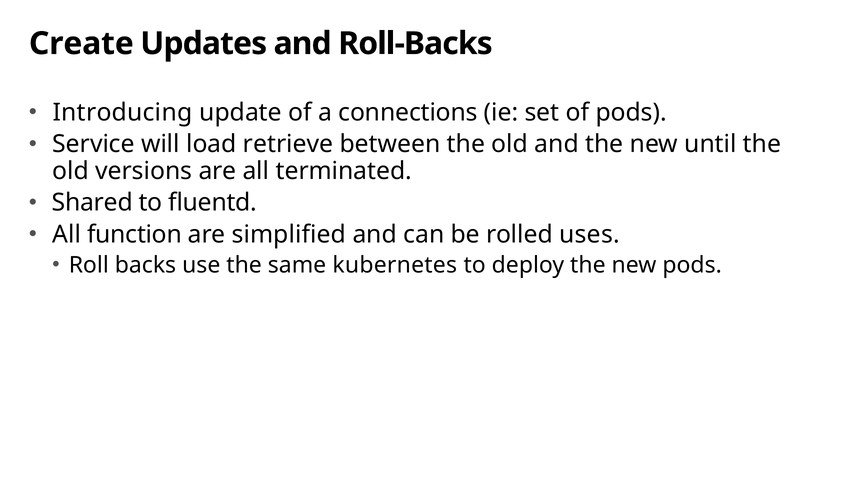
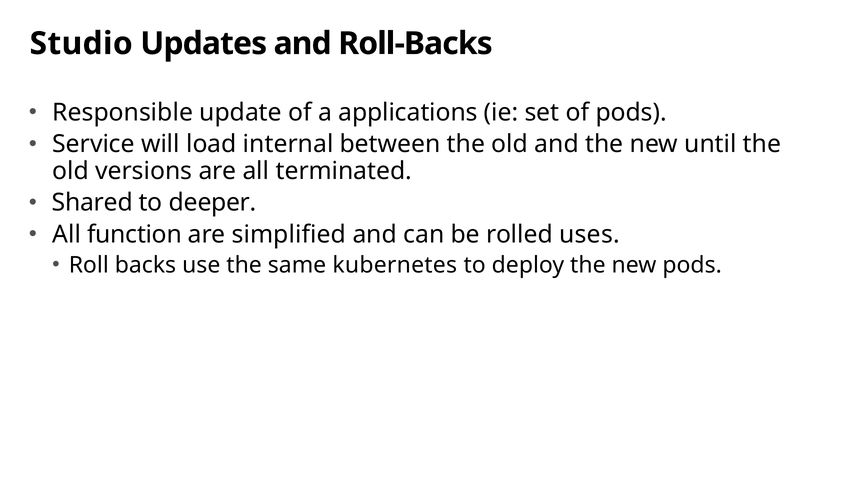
Create: Create -> Studio
Introducing: Introducing -> Responsible
connections: connections -> applications
retrieve: retrieve -> internal
fluentd: fluentd -> deeper
